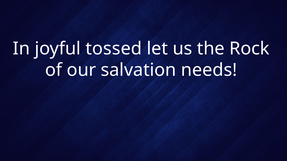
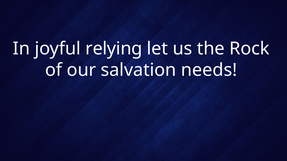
tossed: tossed -> relying
